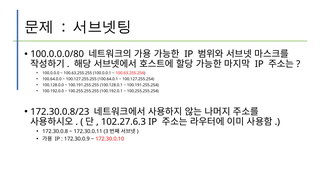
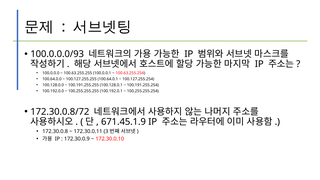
100.0.0.0/80: 100.0.0.0/80 -> 100.0.0.0/93
172.30.0.8/23: 172.30.0.8/23 -> 172.30.0.8/72
102.27.6.3: 102.27.6.3 -> 671.45.1.9
